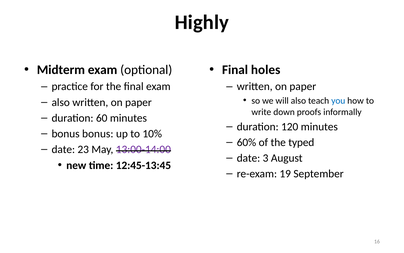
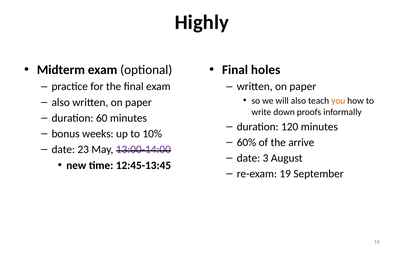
you colour: blue -> orange
bonus bonus: bonus -> weeks
typed: typed -> arrive
